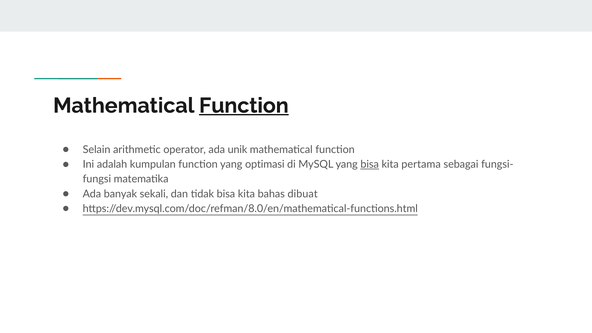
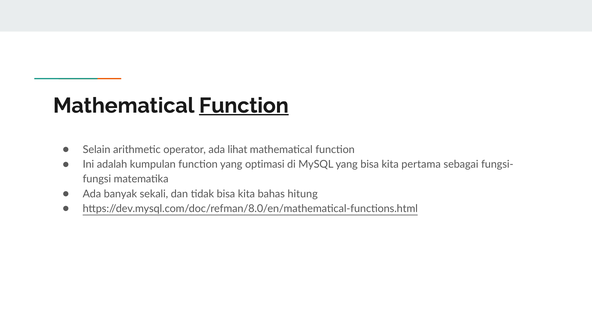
unik: unik -> lihat
bisa at (370, 164) underline: present -> none
dibuat: dibuat -> hitung
